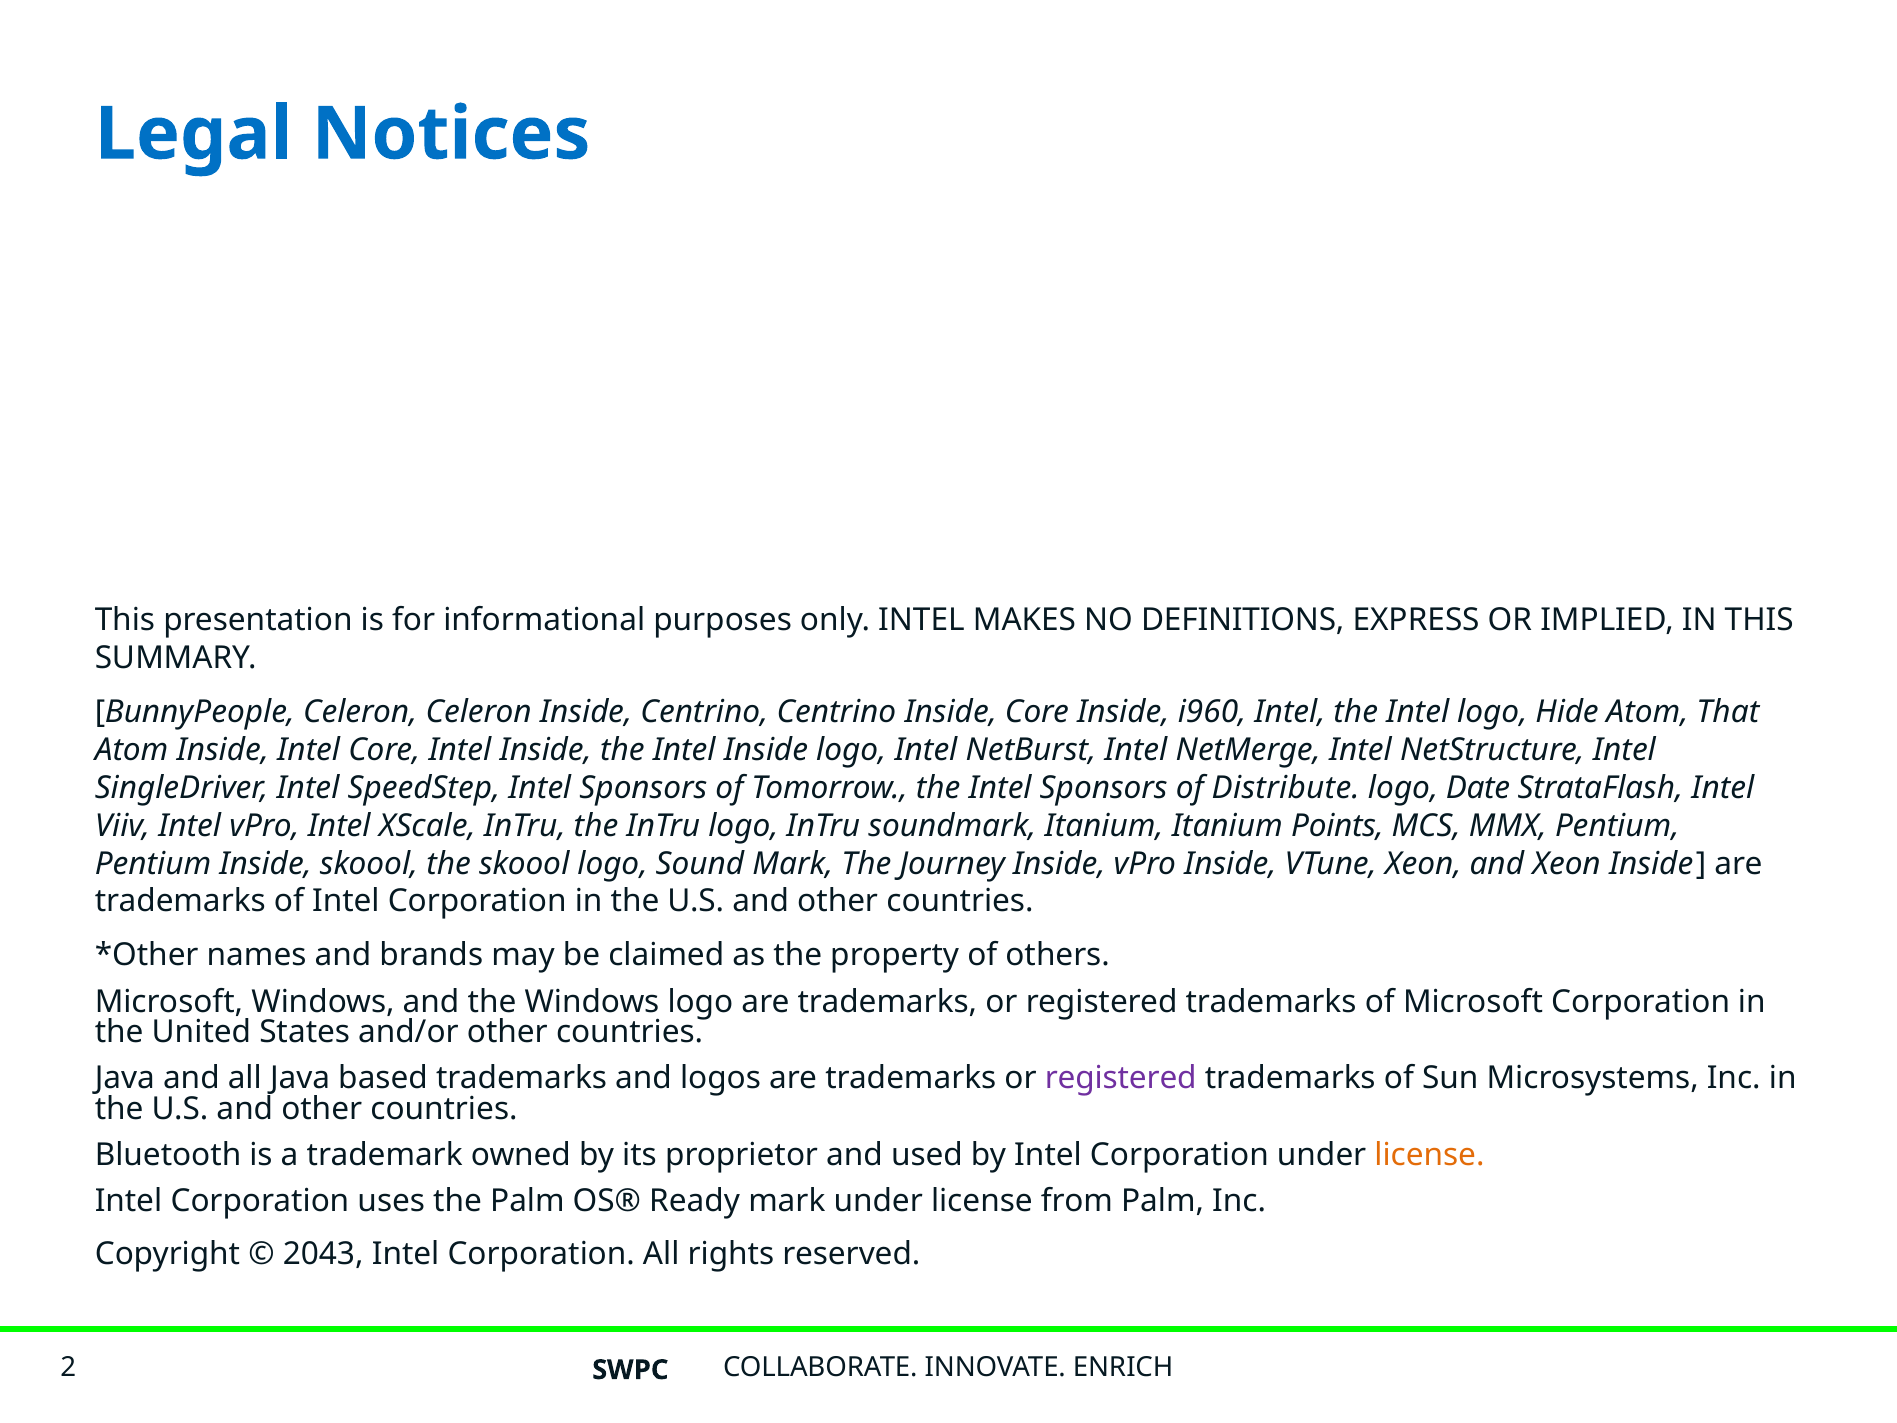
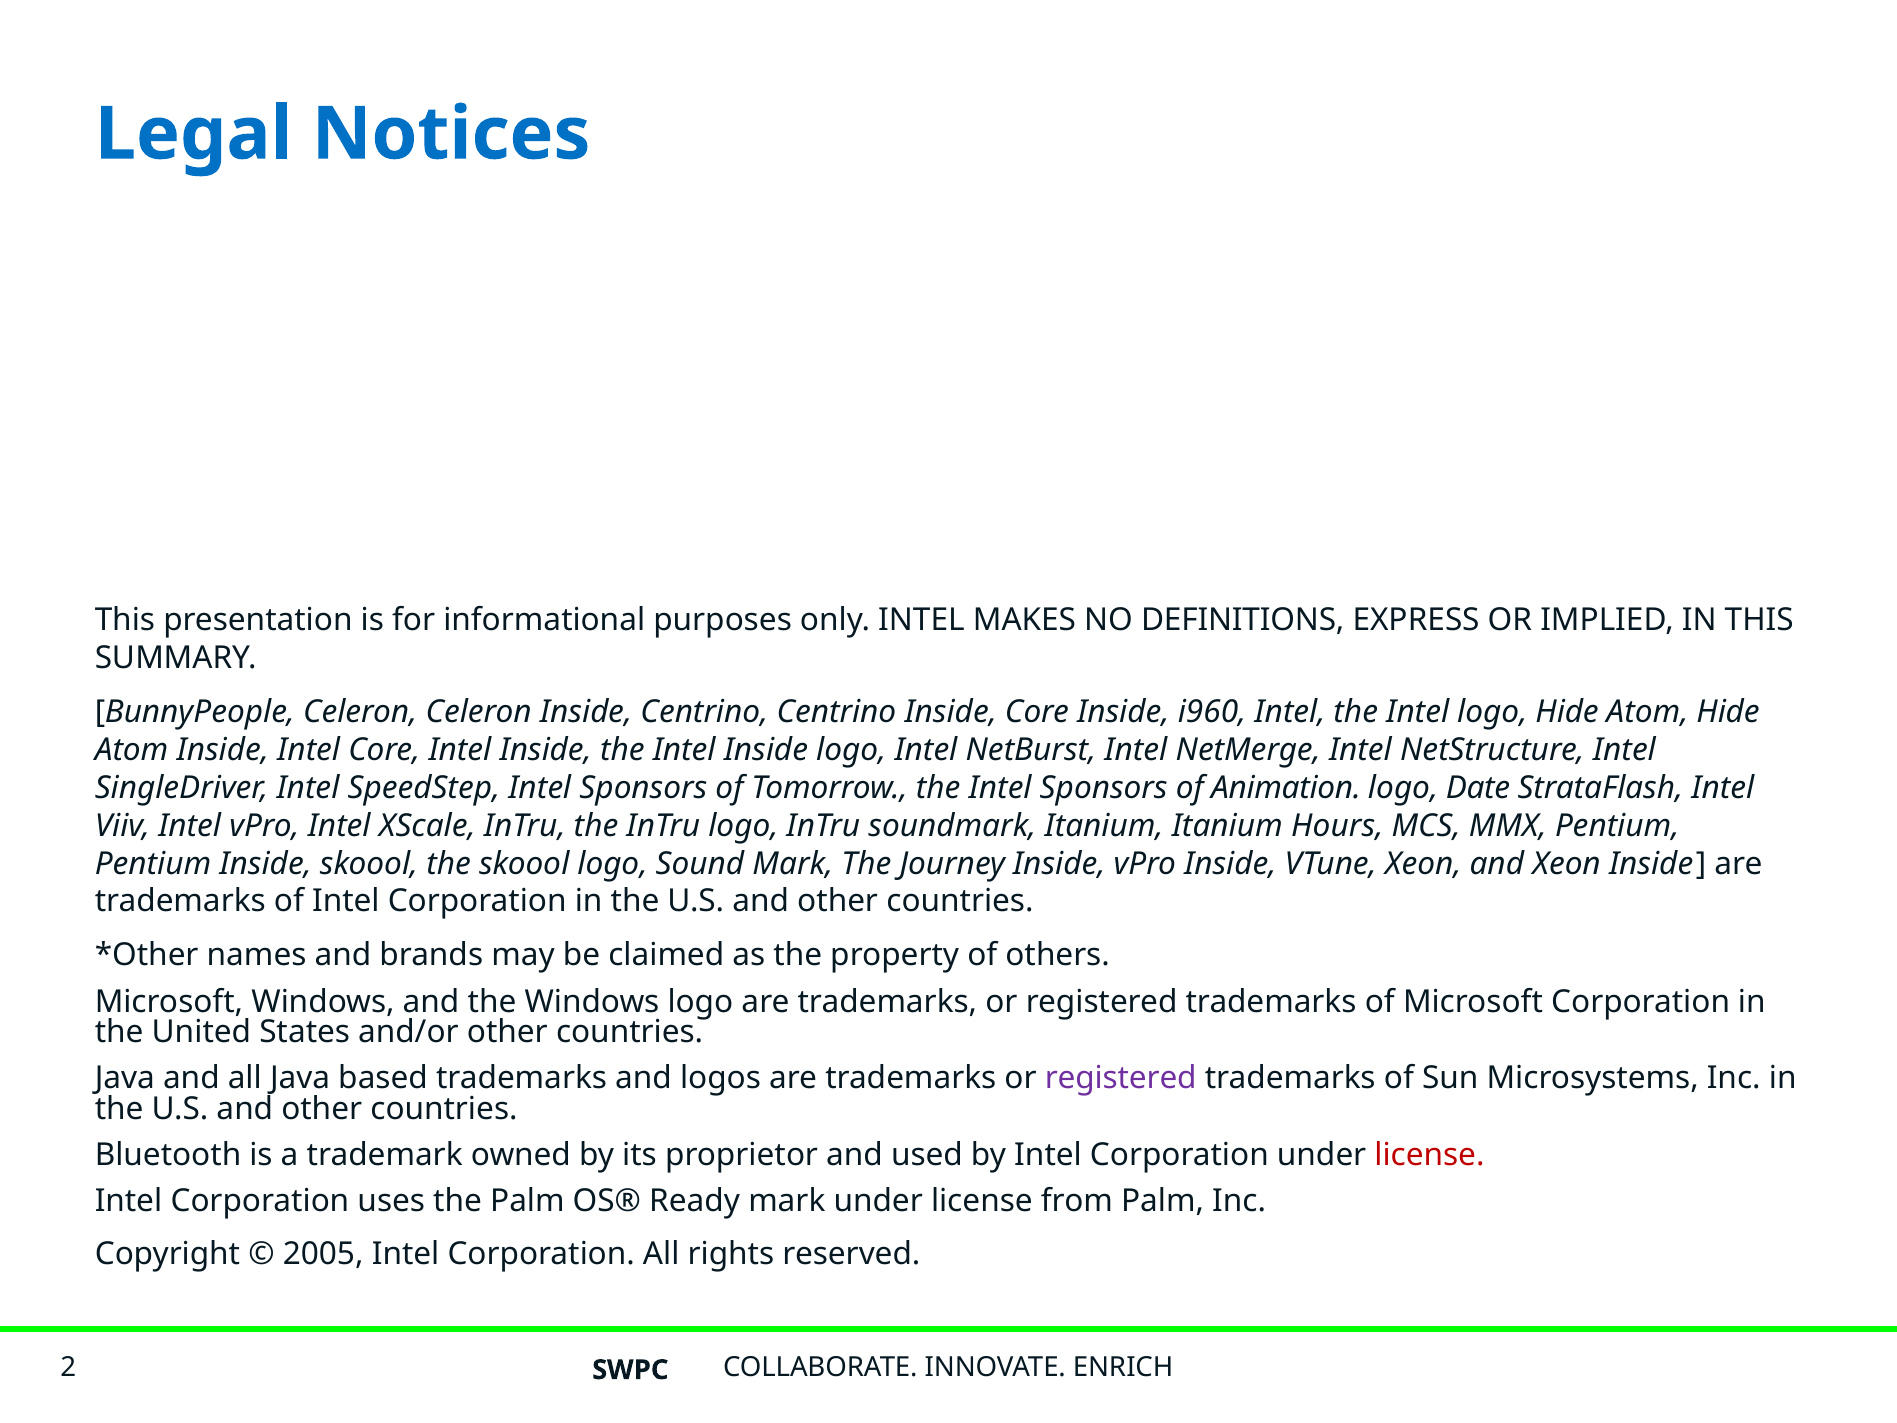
Atom That: That -> Hide
Distribute: Distribute -> Animation
Points: Points -> Hours
license at (1429, 1155) colour: orange -> red
2043: 2043 -> 2005
